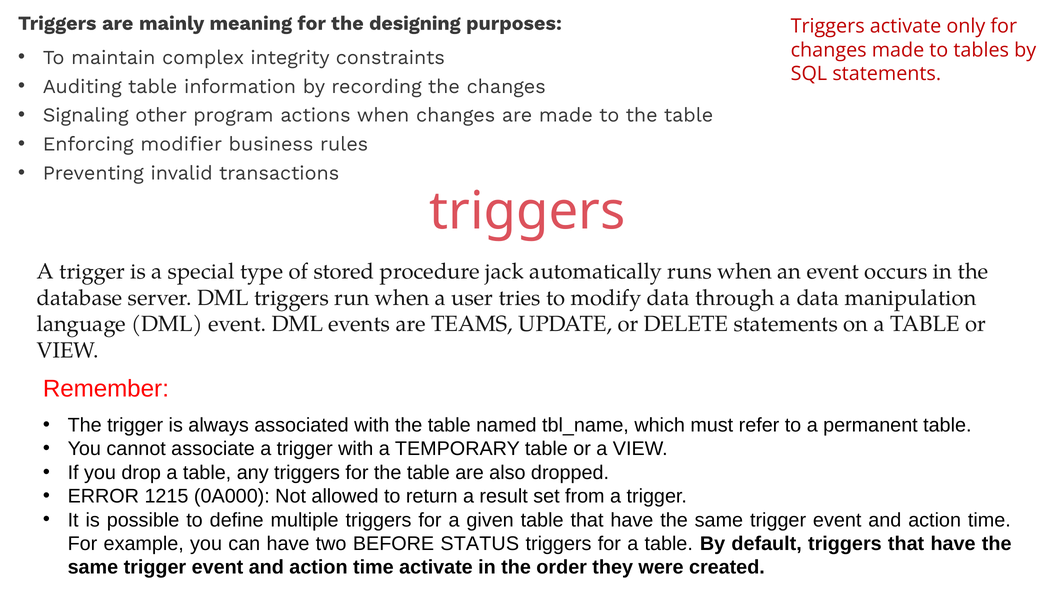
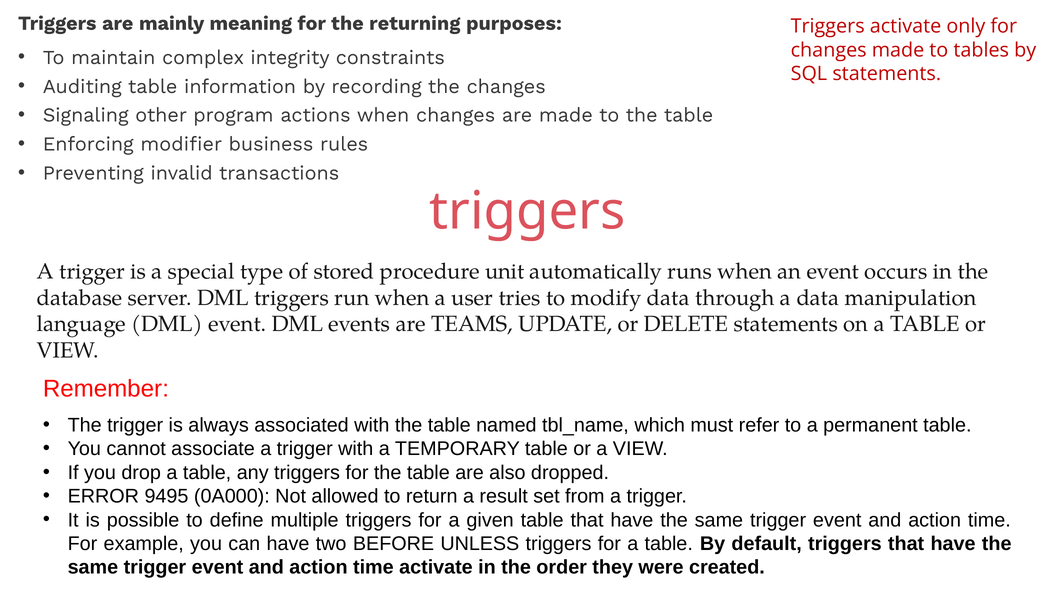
designing: designing -> returning
jack: jack -> unit
1215: 1215 -> 9495
STATUS: STATUS -> UNLESS
